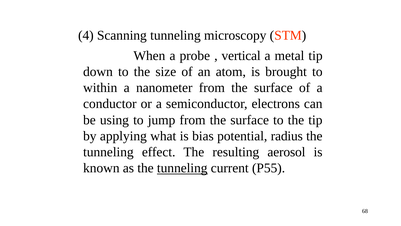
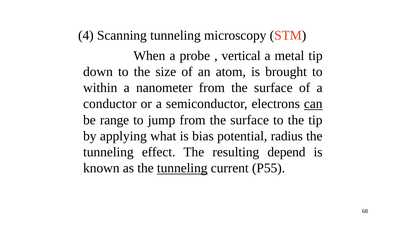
can underline: none -> present
using: using -> range
aerosol: aerosol -> depend
